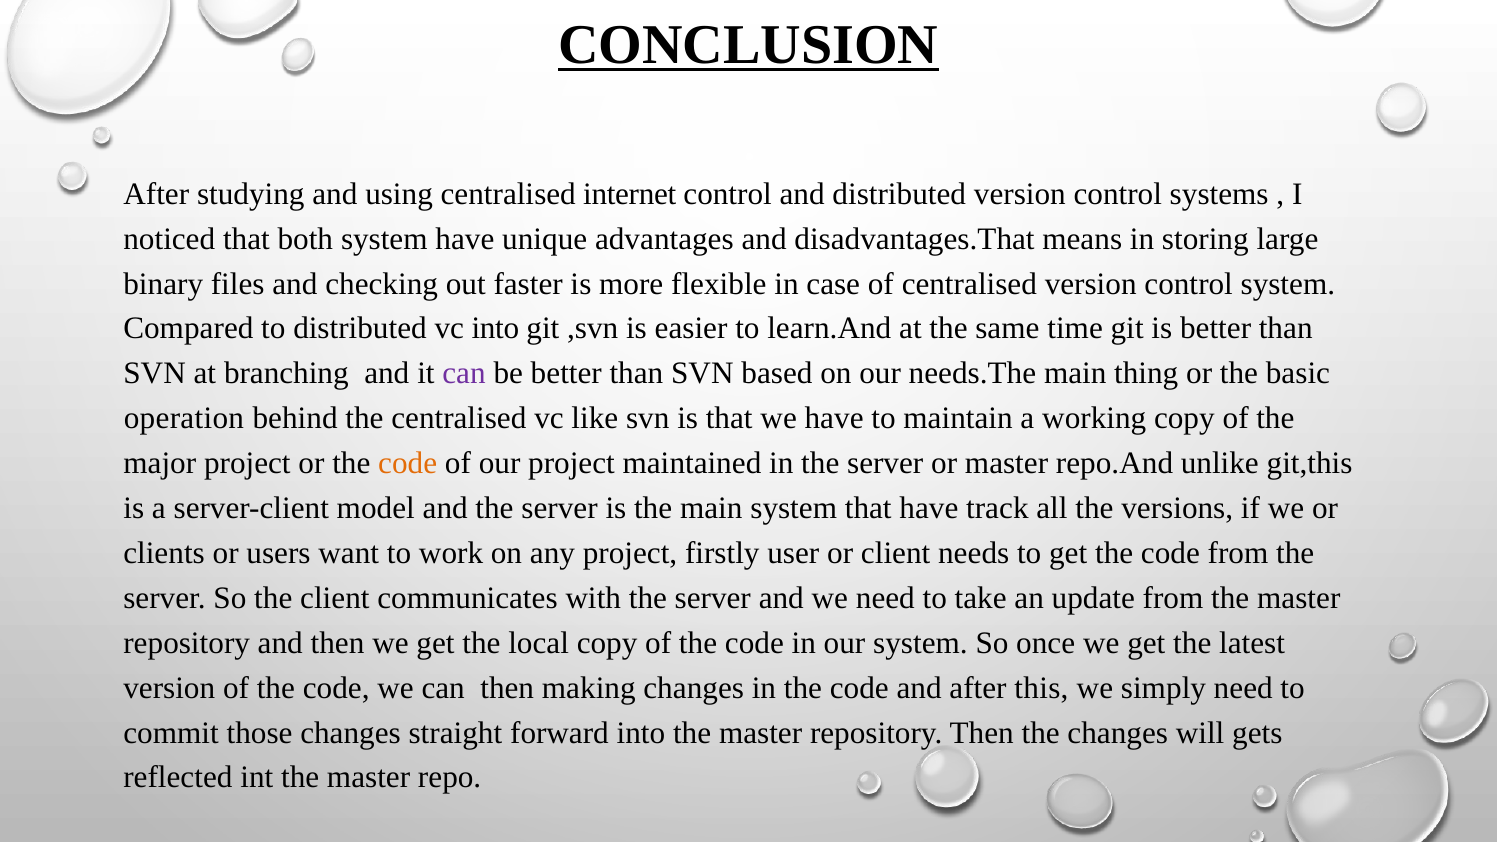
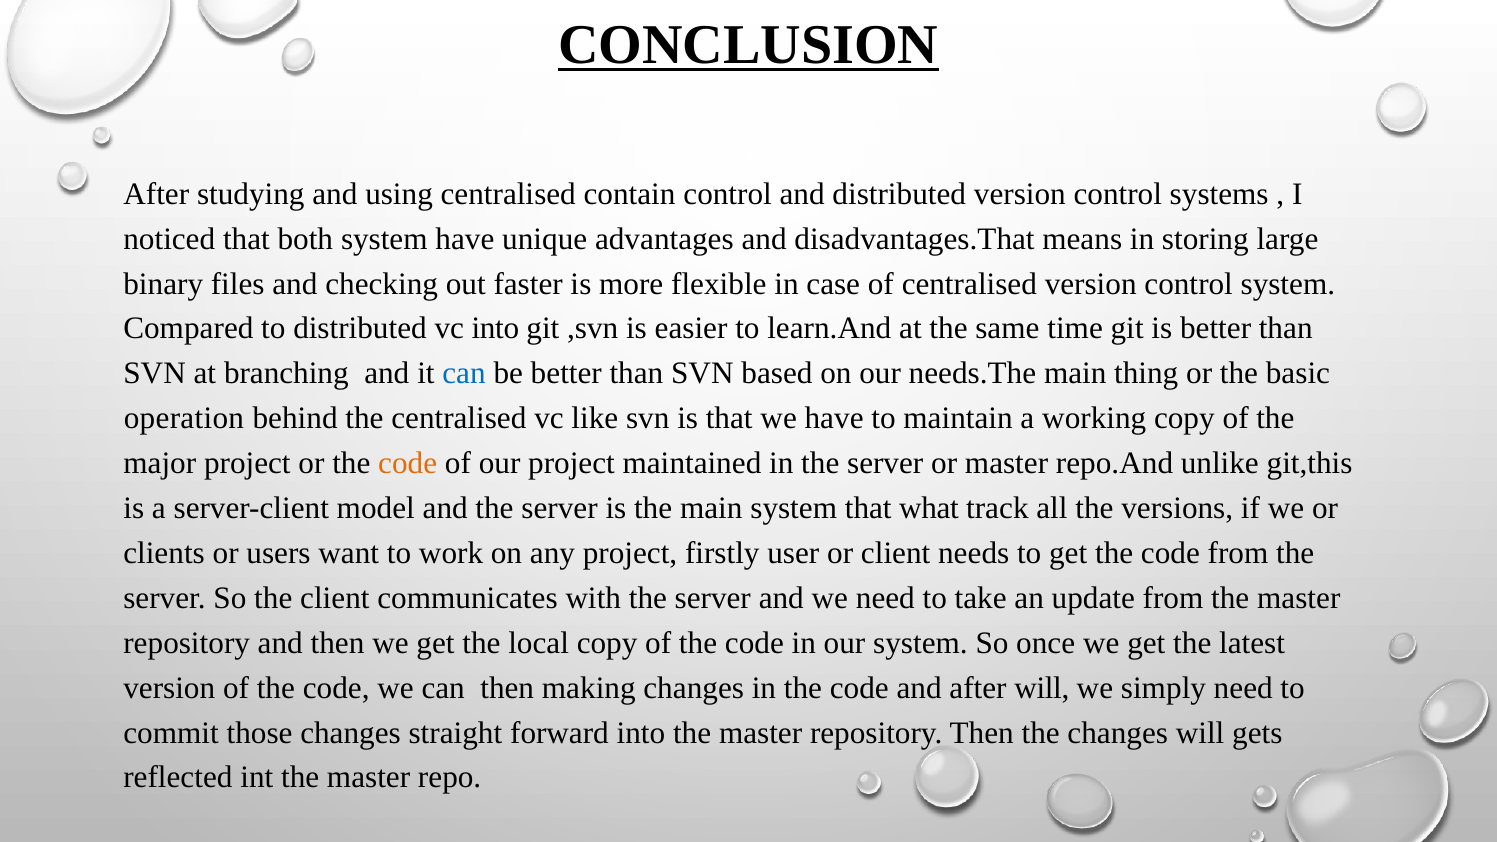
internet: internet -> contain
can at (464, 374) colour: purple -> blue
that have: have -> what
after this: this -> will
